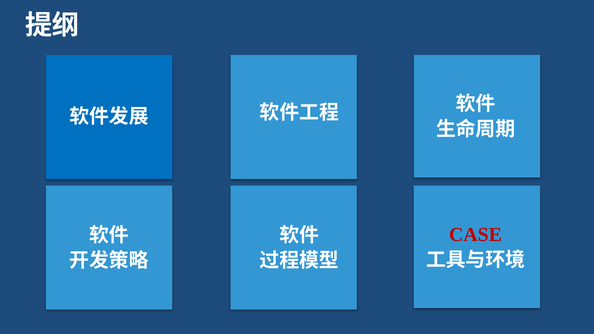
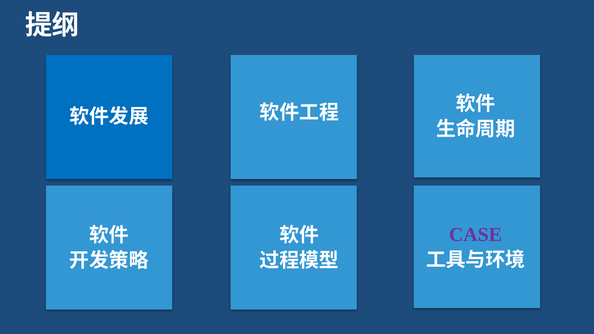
CASE colour: red -> purple
